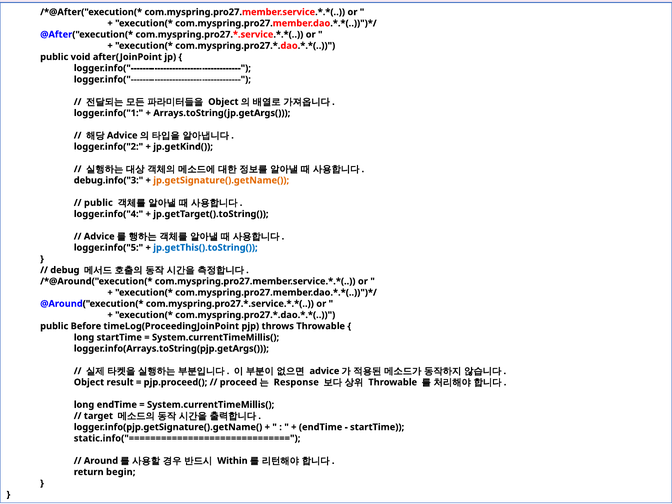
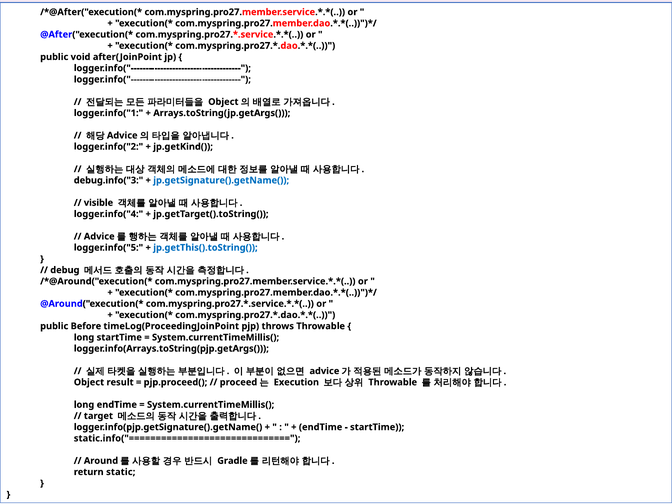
jp.getSignature().getName( colour: orange -> blue
public at (98, 203): public -> visible
Response: Response -> Execution
Within: Within -> Gradle
begin: begin -> static
